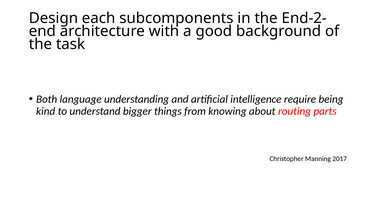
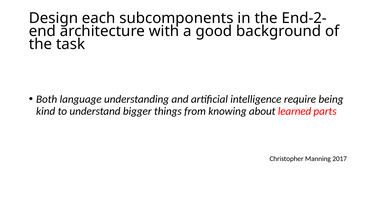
routing: routing -> learned
